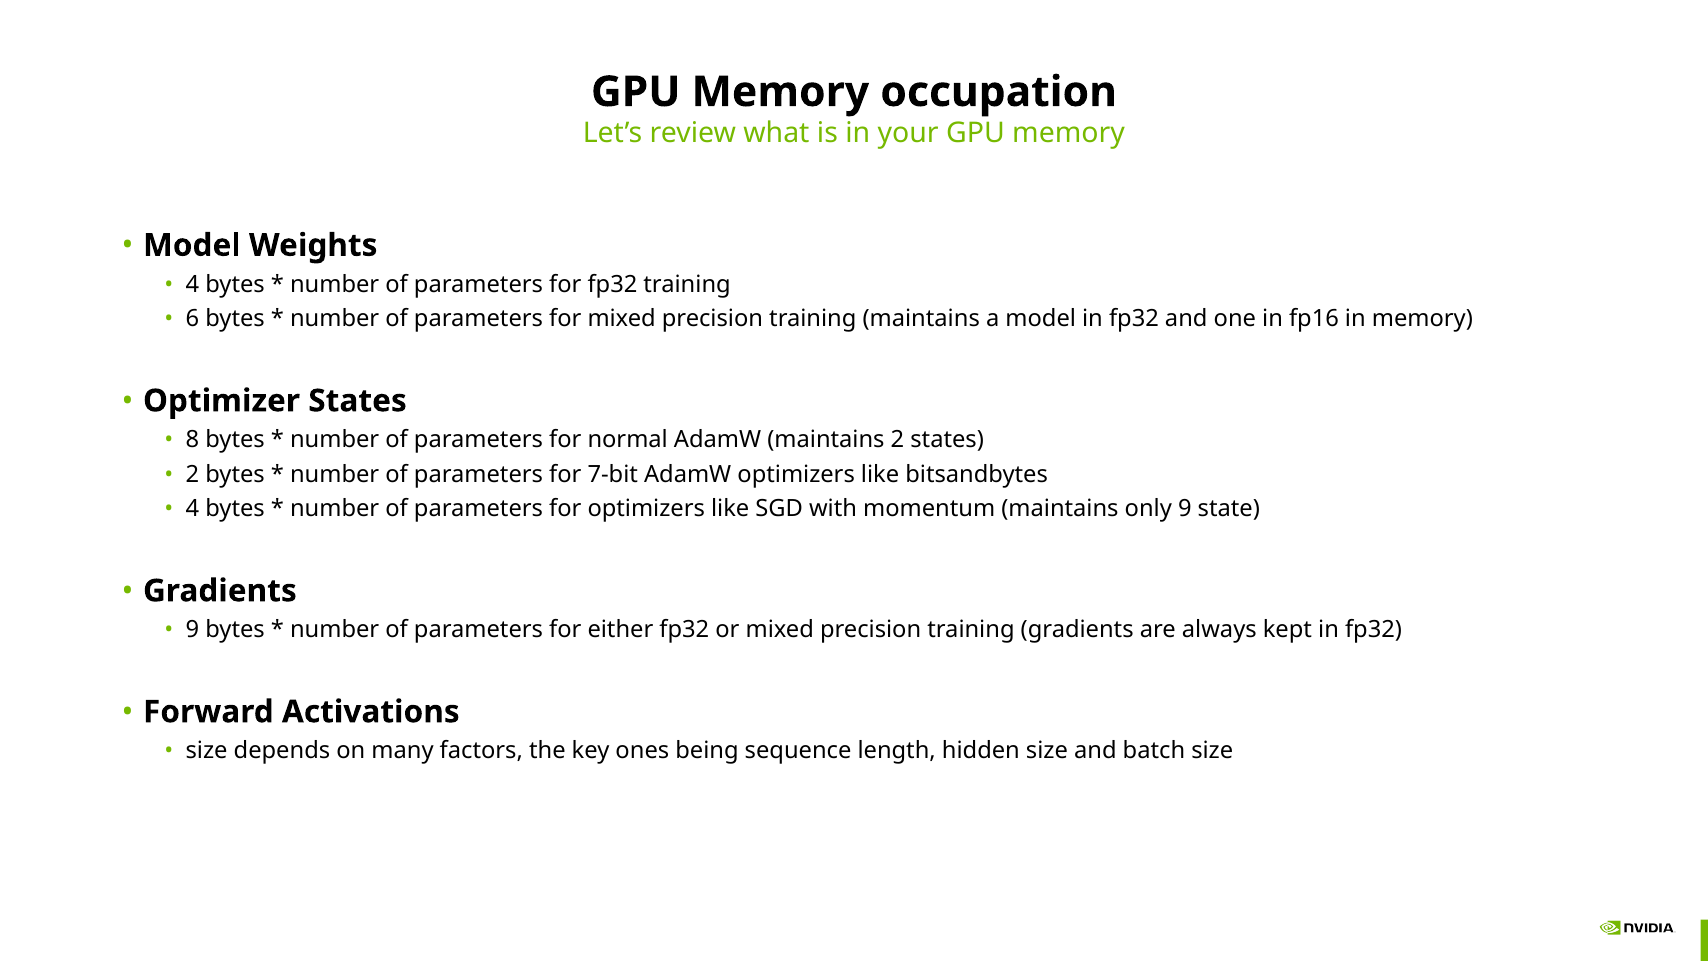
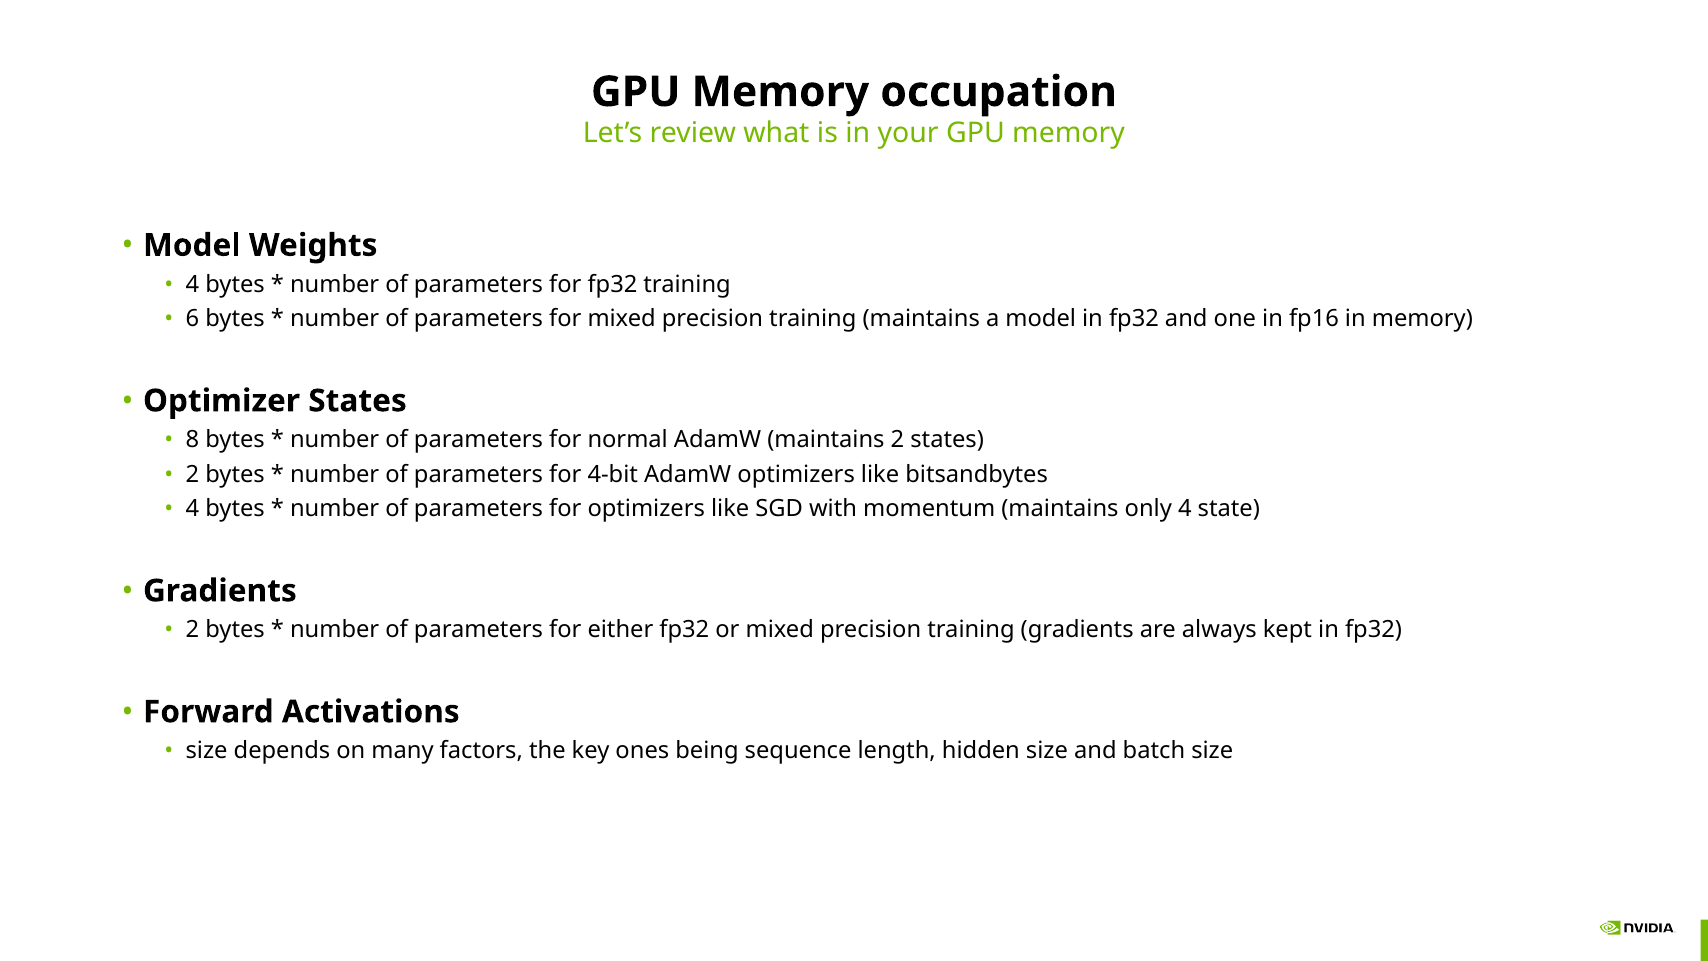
7-bit: 7-bit -> 4-bit
only 9: 9 -> 4
9 at (192, 630): 9 -> 2
